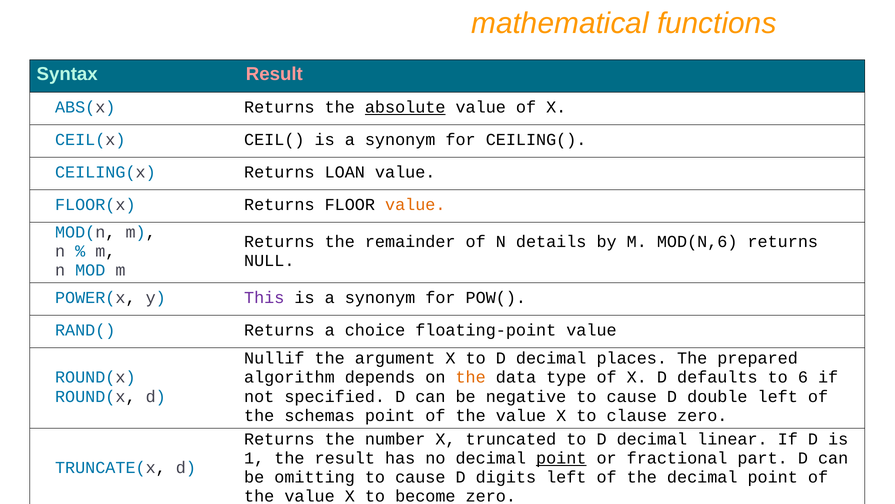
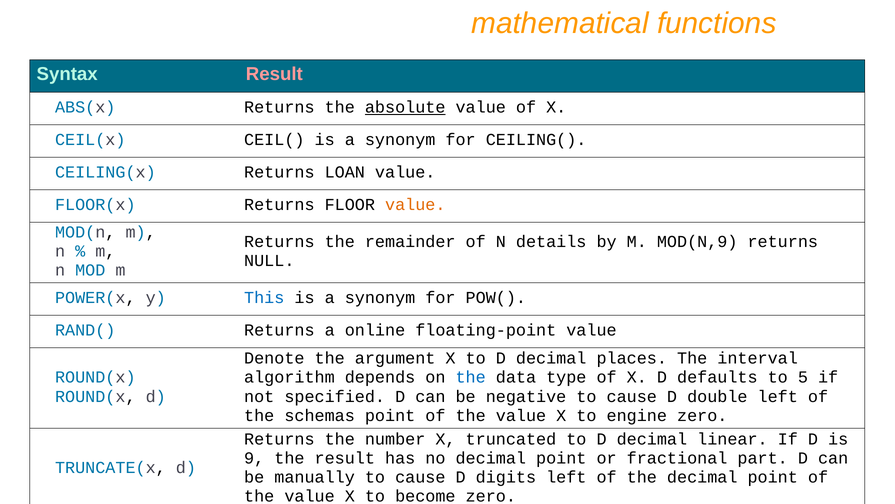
MOD(N,6: MOD(N,6 -> MOD(N,9
This colour: purple -> blue
choice: choice -> online
Nullif: Nullif -> Denote
prepared: prepared -> interval
the at (471, 377) colour: orange -> blue
6: 6 -> 5
clause: clause -> engine
1: 1 -> 9
point at (561, 458) underline: present -> none
omitting: omitting -> manually
